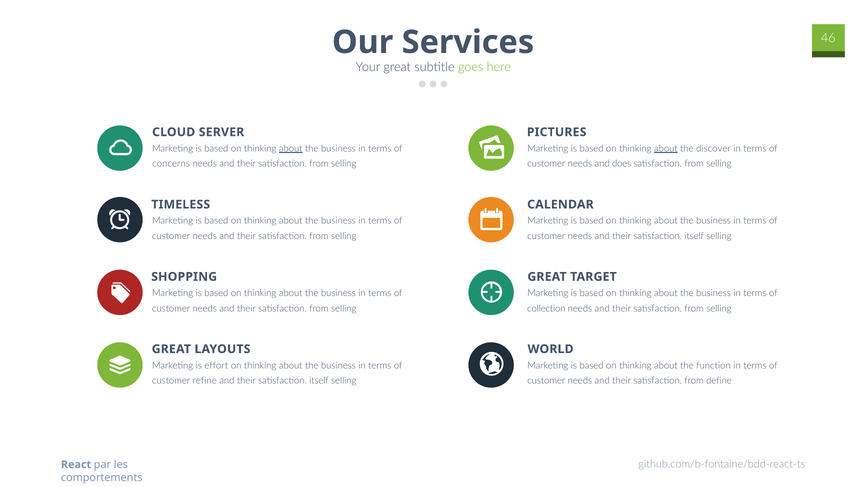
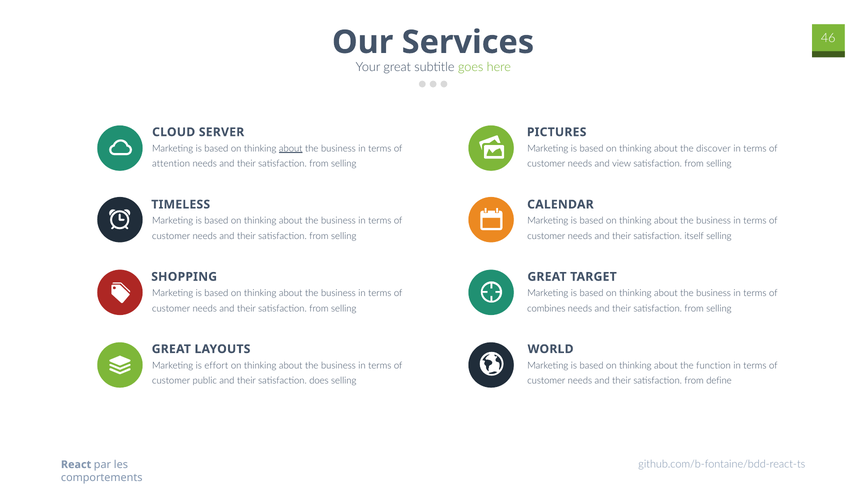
about at (666, 149) underline: present -> none
concerns: concerns -> attention
does: does -> view
collection: collection -> combines
refine: refine -> public
itself at (319, 381): itself -> does
